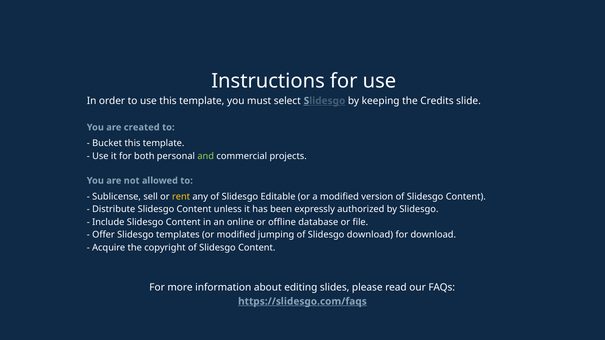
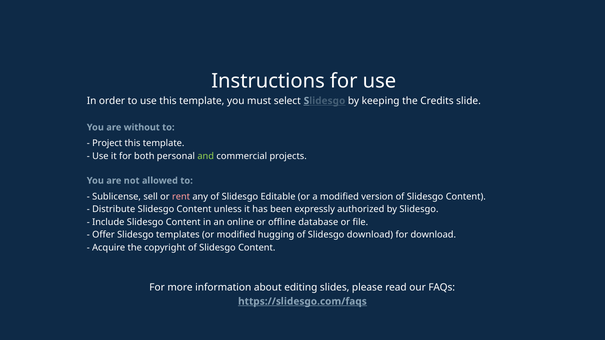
created: created -> without
Bucket: Bucket -> Project
rent colour: yellow -> pink
jumping: jumping -> hugging
